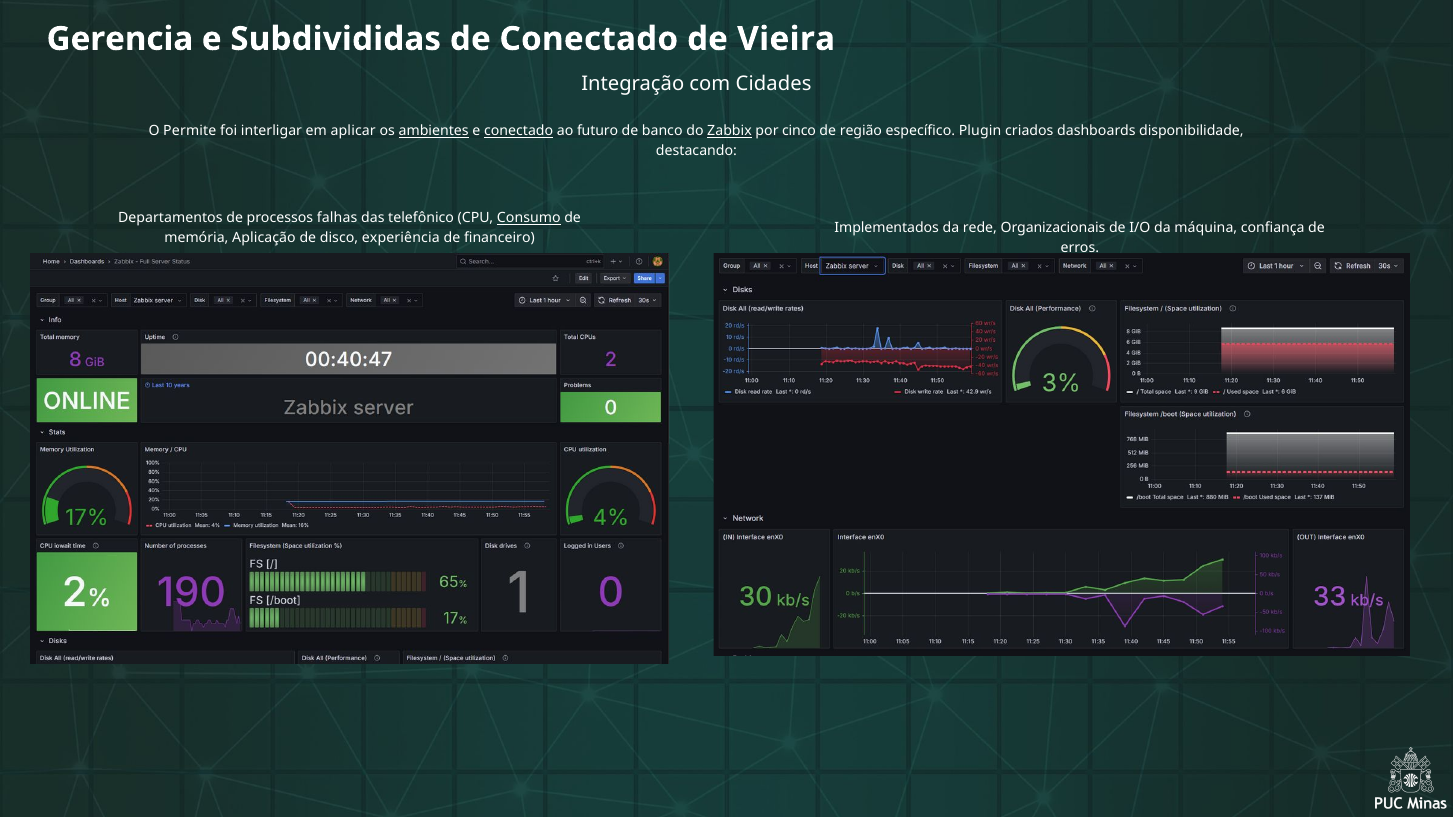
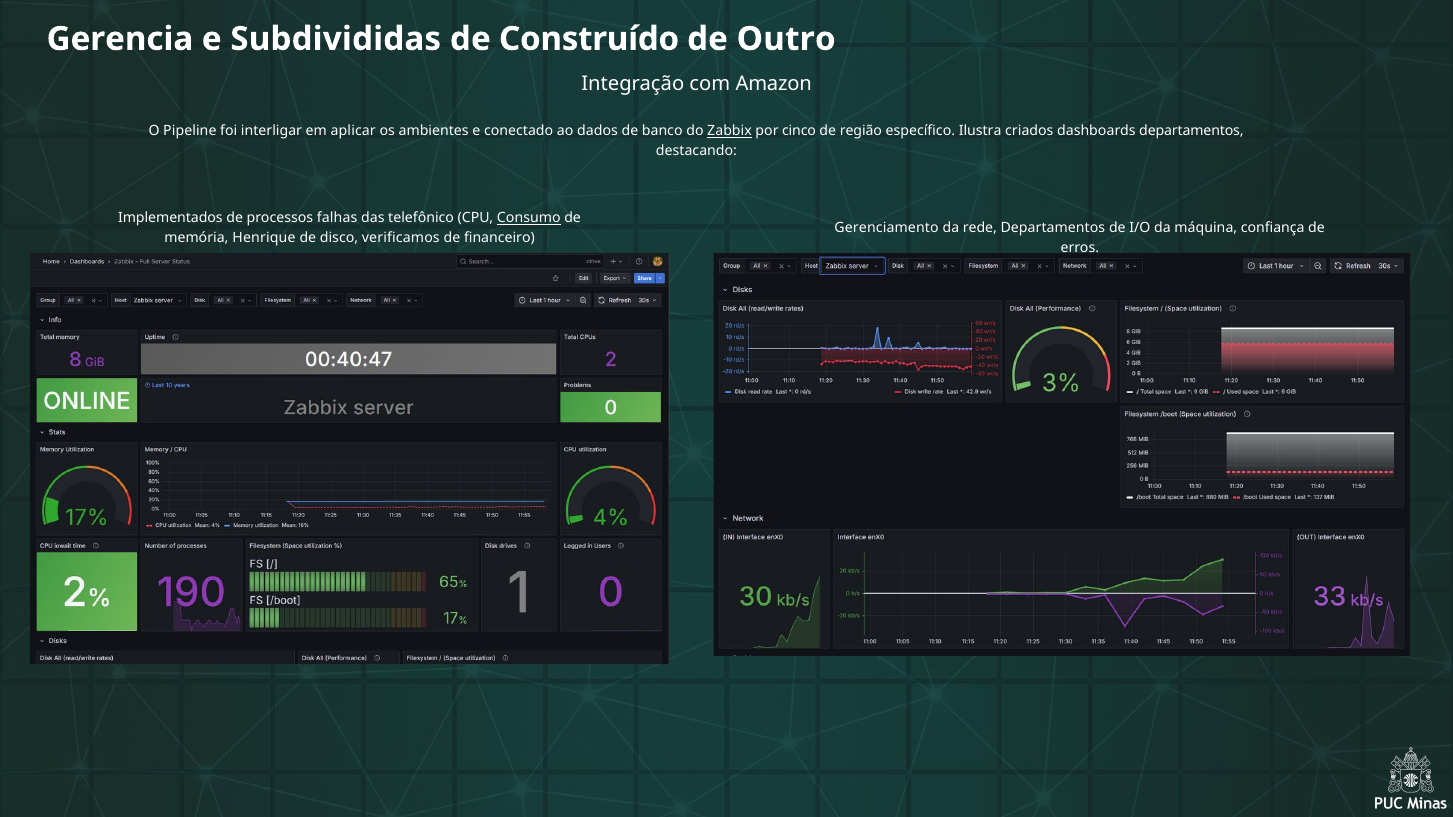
de Conectado: Conectado -> Construído
Vieira: Vieira -> Outro
Cidades: Cidades -> Amazon
Permite: Permite -> Pipeline
ambientes underline: present -> none
conectado at (519, 131) underline: present -> none
futuro: futuro -> dados
Plugin: Plugin -> Ilustra
dashboards disponibilidade: disponibilidade -> departamentos
Departamentos: Departamentos -> Implementados
Implementados: Implementados -> Gerenciamento
rede Organizacionais: Organizacionais -> Departamentos
Aplicação: Aplicação -> Henrique
experiência: experiência -> verificamos
